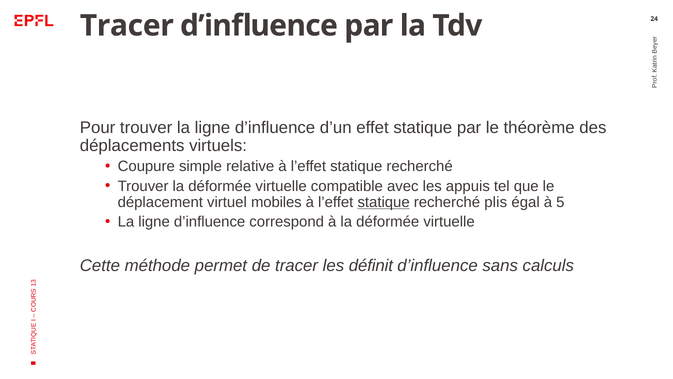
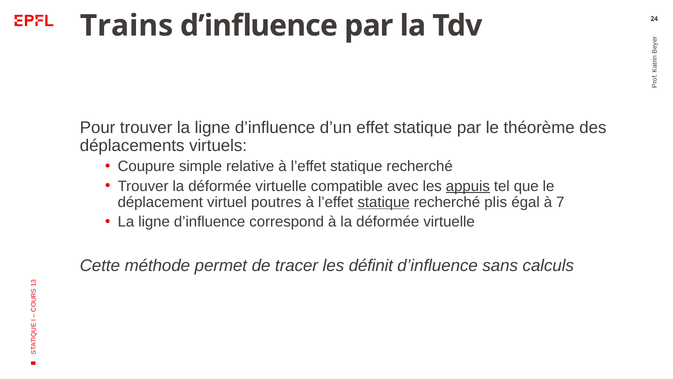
Tracer at (127, 26): Tracer -> Trains
appuis underline: none -> present
mobiles: mobiles -> poutres
5: 5 -> 7
